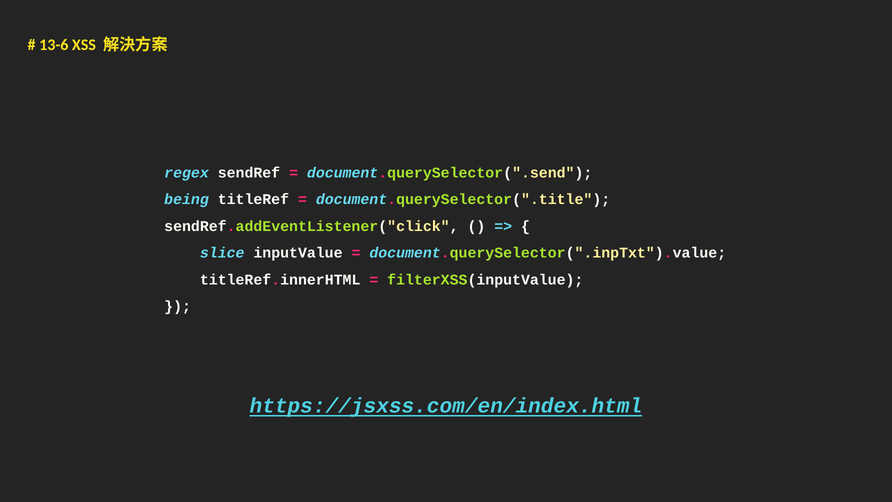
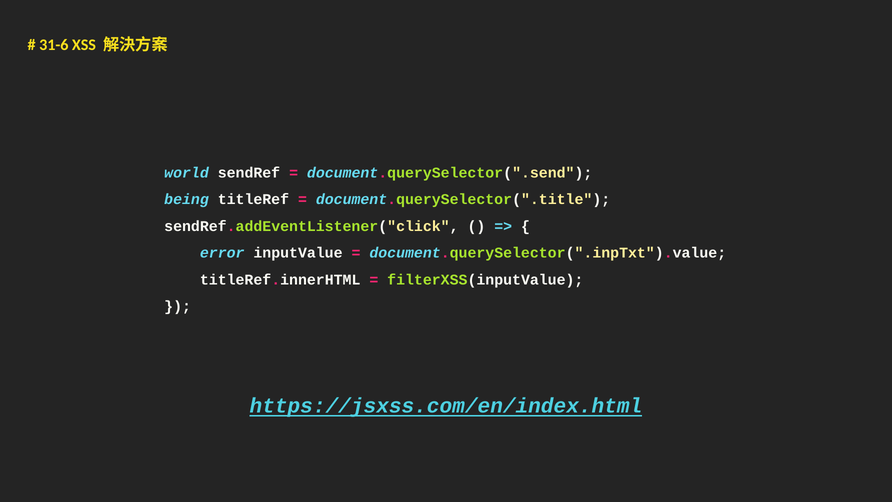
13-6: 13-6 -> 31-6
regex: regex -> world
slice: slice -> error
